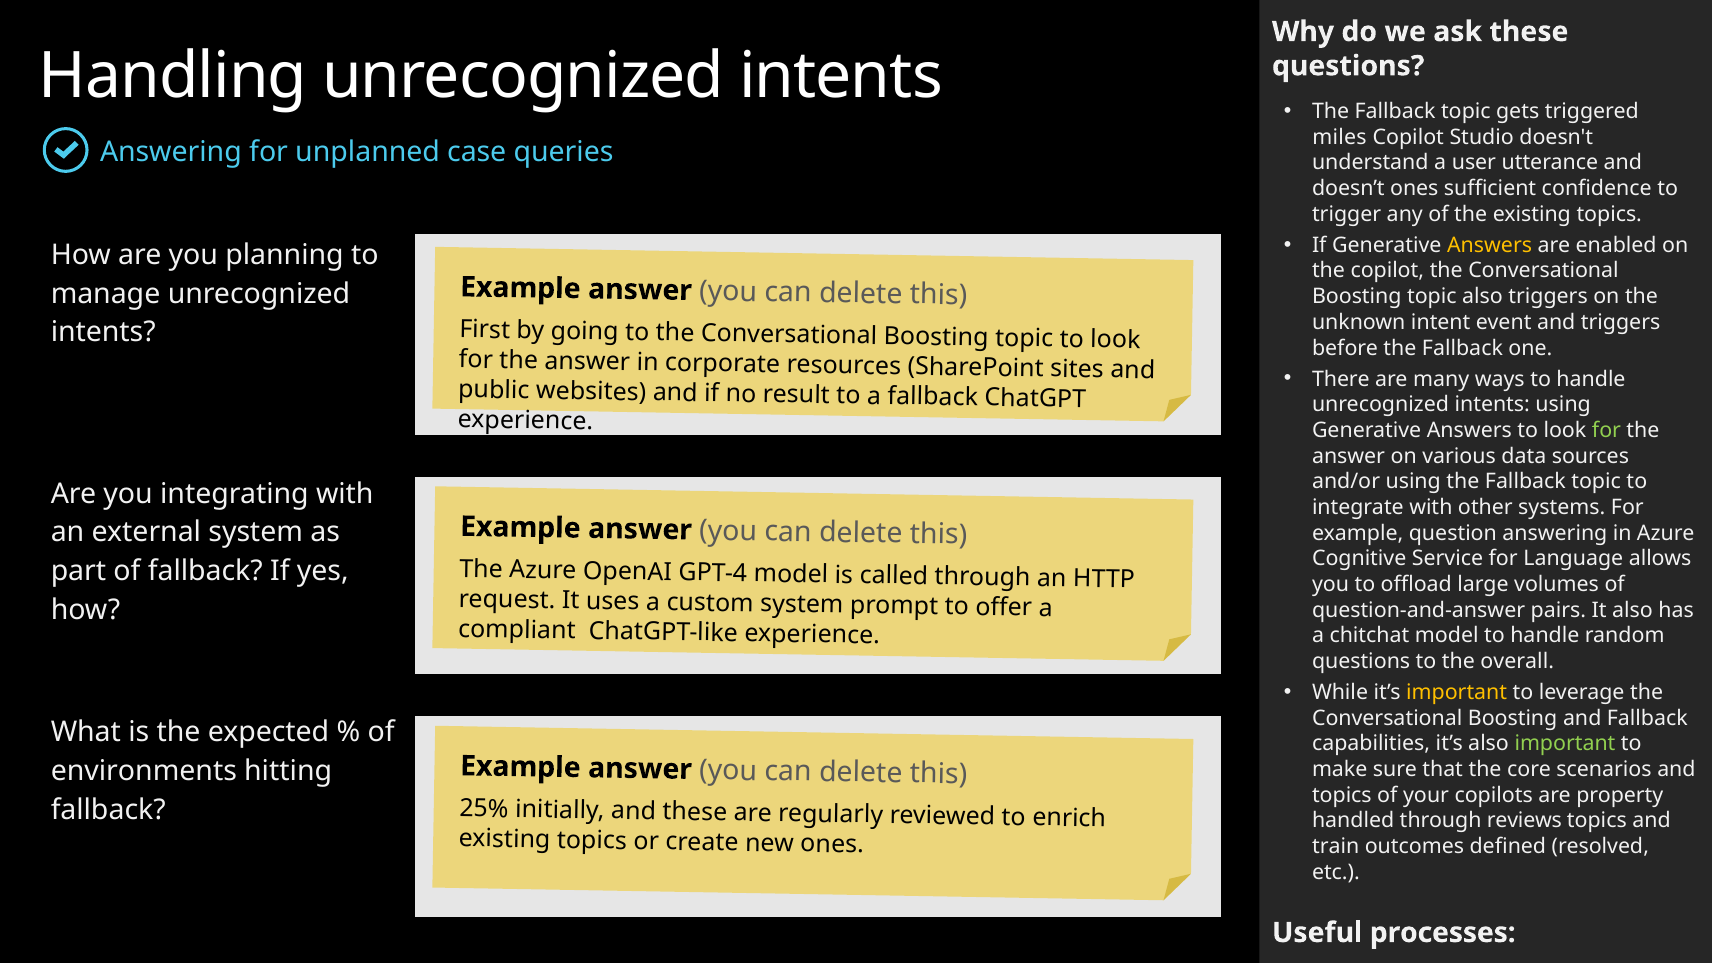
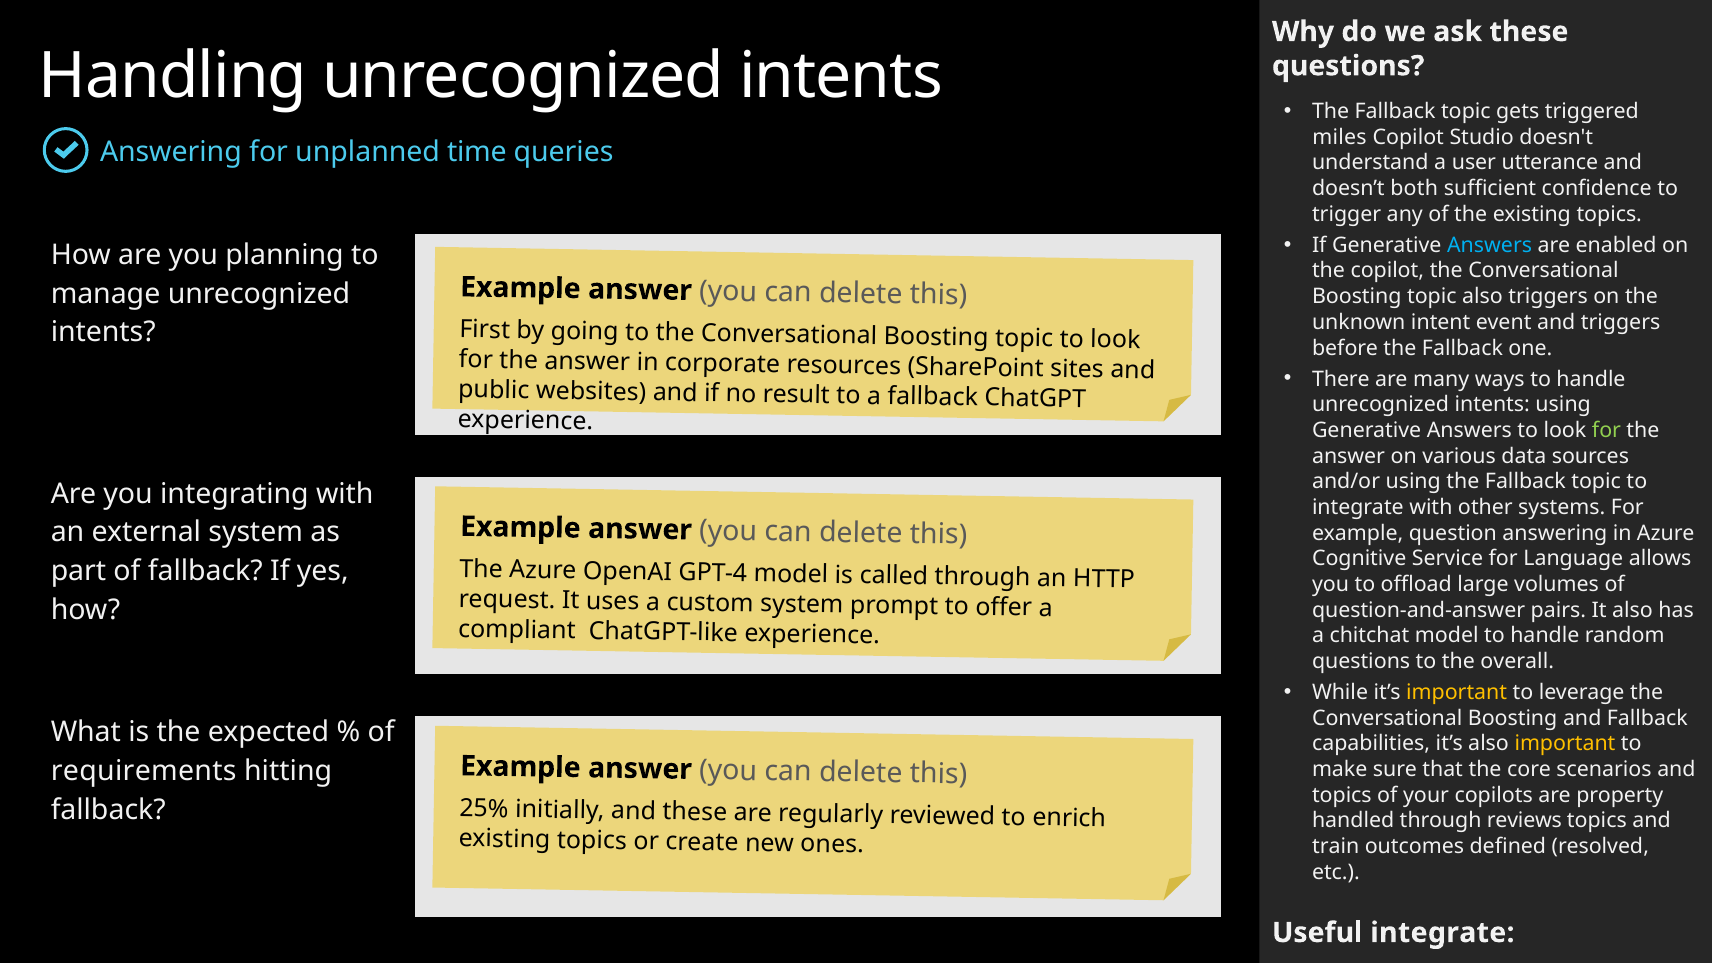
case: case -> time
doesn’t ones: ones -> both
Answers at (1490, 245) colour: yellow -> light blue
important at (1565, 744) colour: light green -> yellow
environments: environments -> requirements
Useful processes: processes -> integrate
